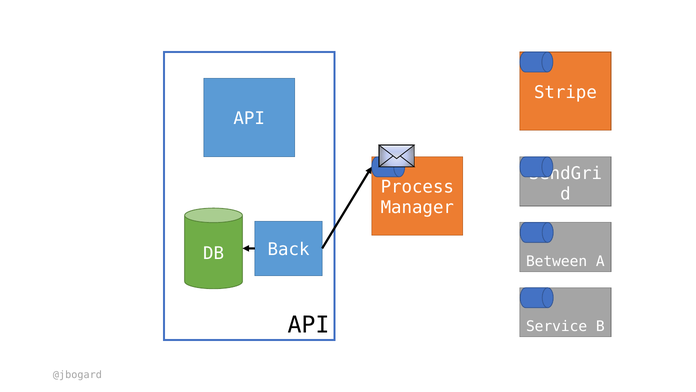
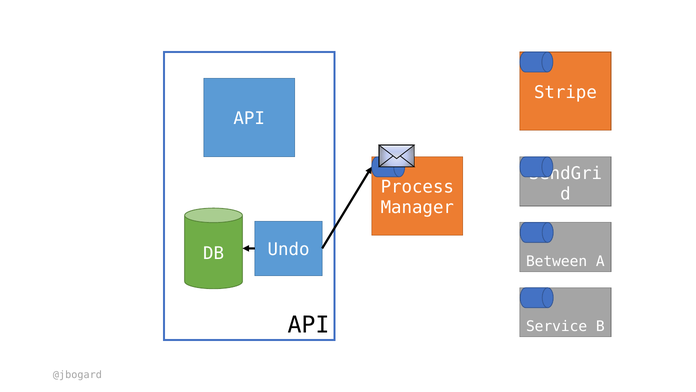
Back: Back -> Undo
